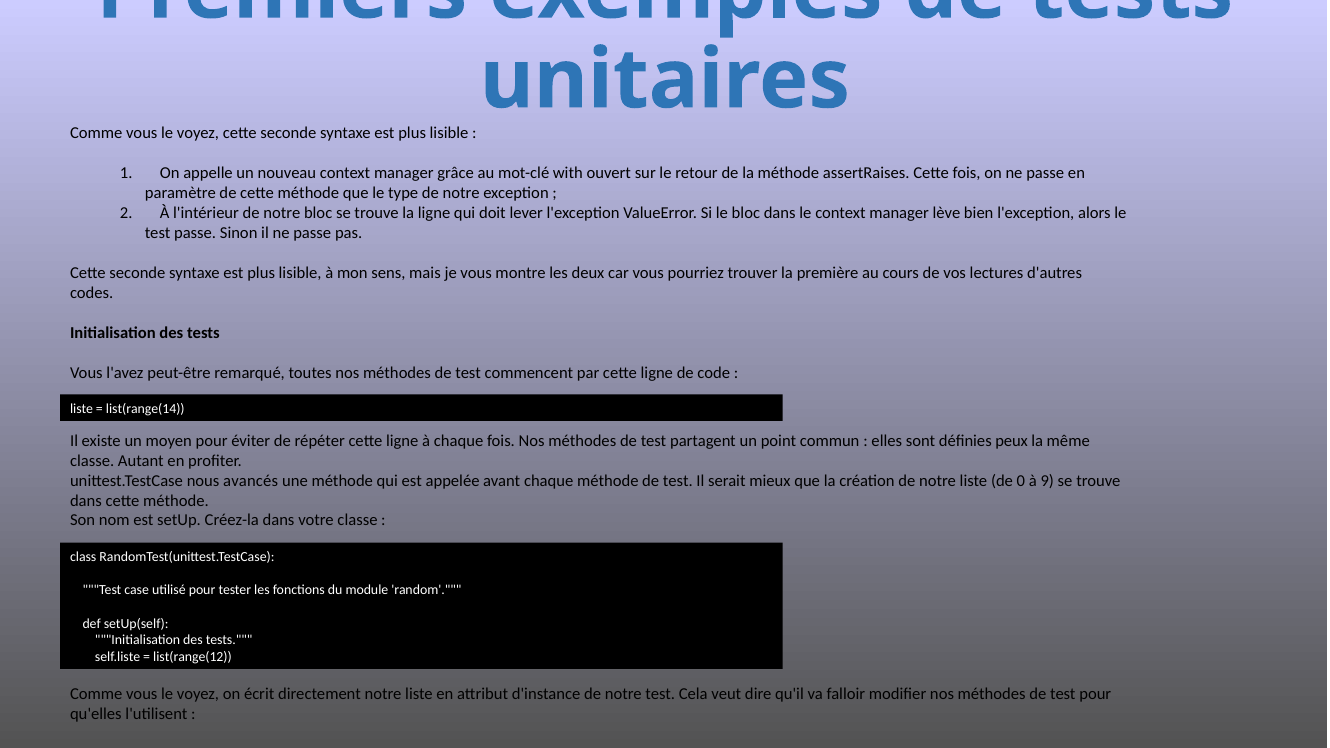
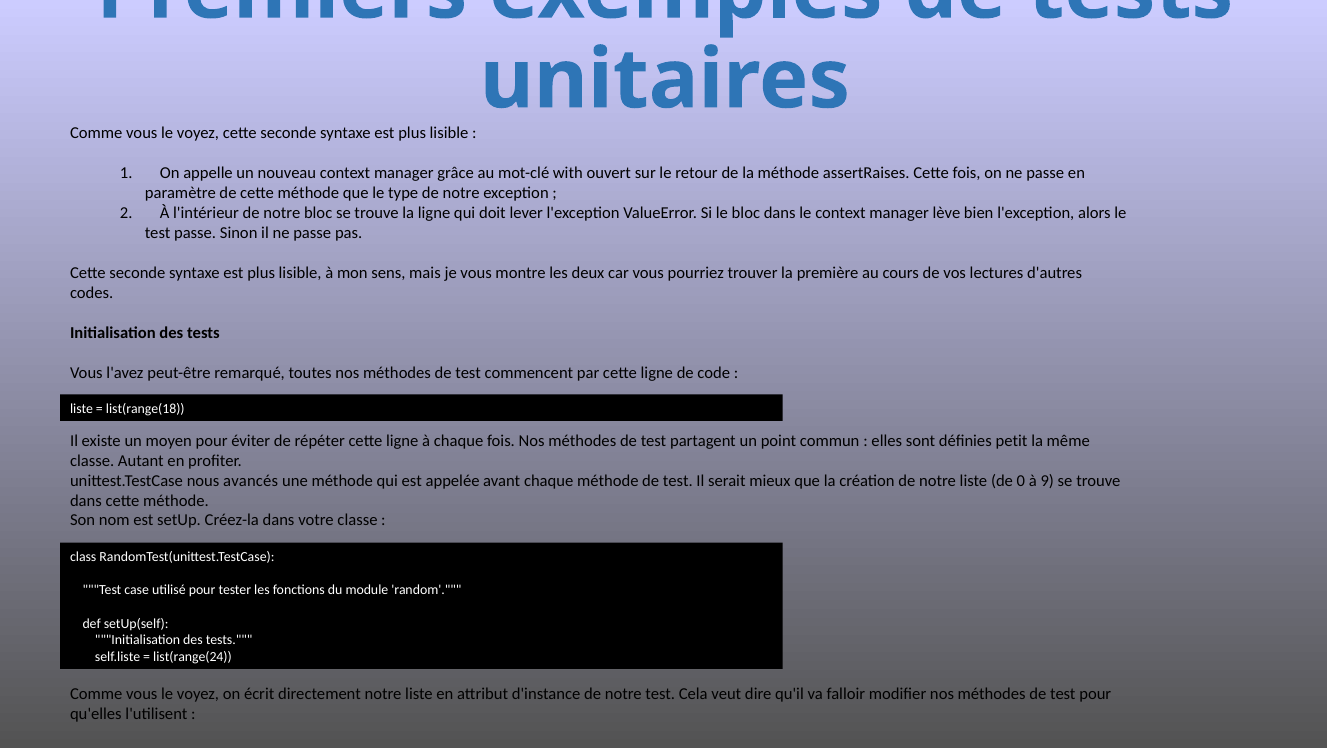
list(range(14: list(range(14 -> list(range(18
peux: peux -> petit
list(range(12: list(range(12 -> list(range(24
